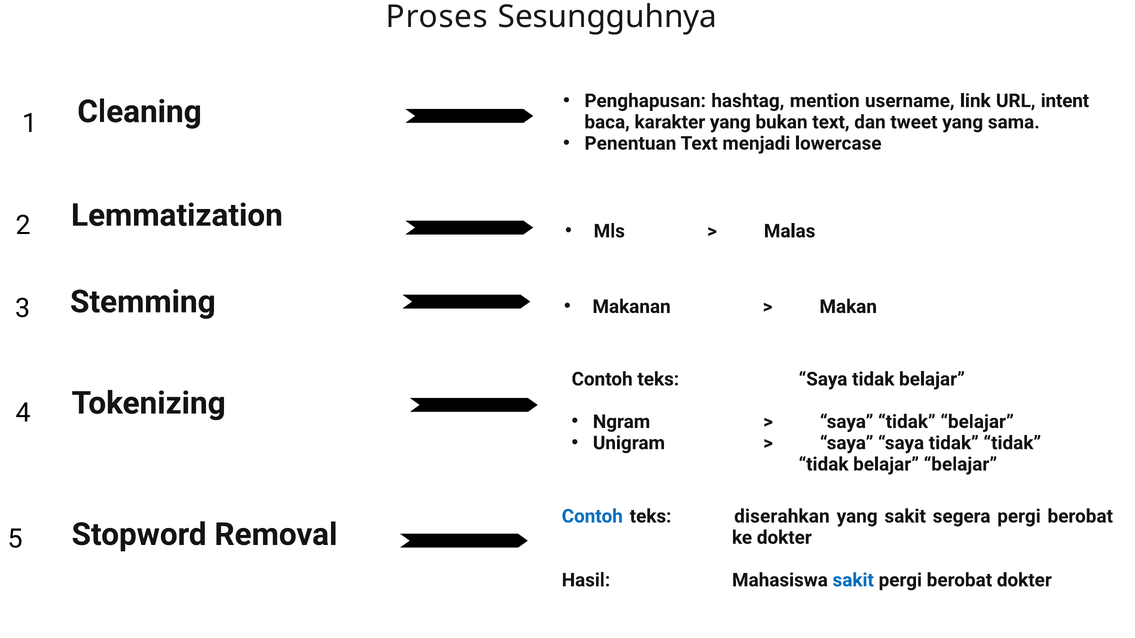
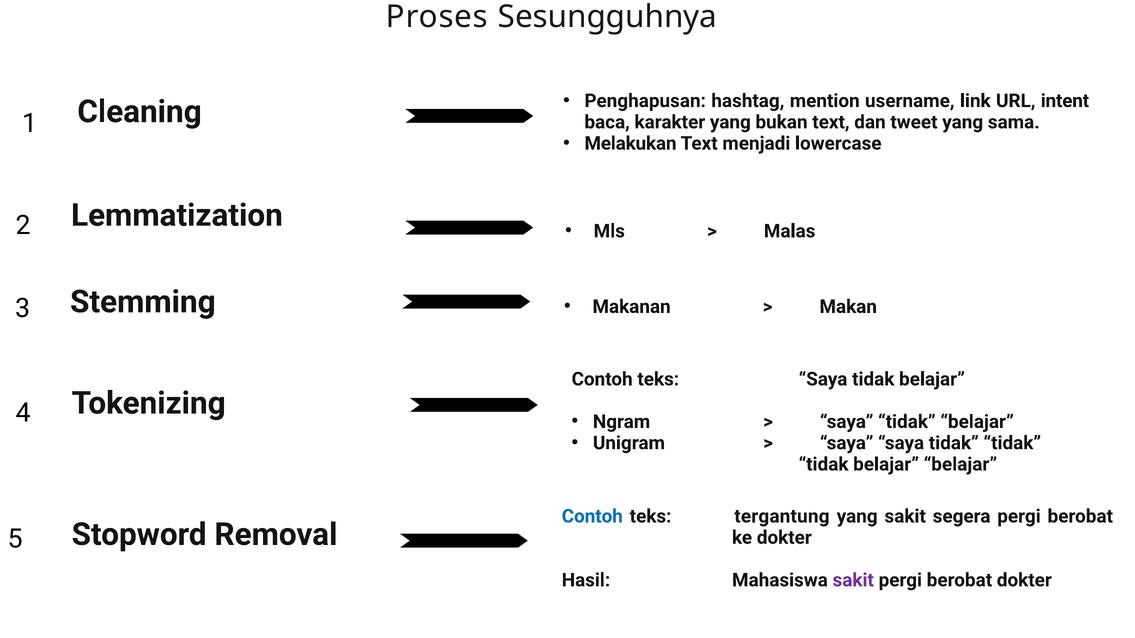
Penentuan: Penentuan -> Melakukan
diserahkan: diserahkan -> tergantung
sakit at (853, 580) colour: blue -> purple
